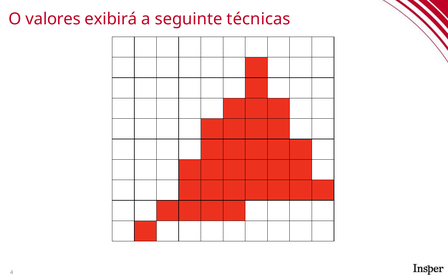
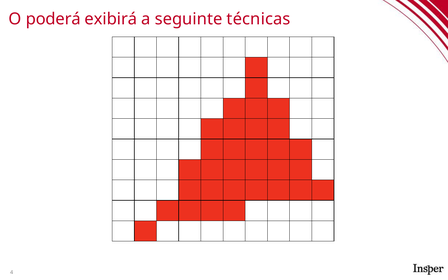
valores: valores -> poderá
